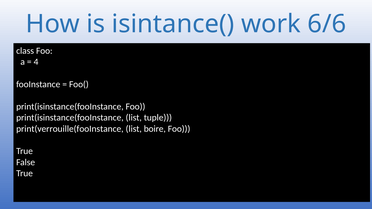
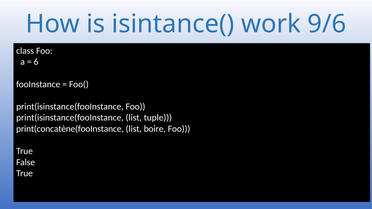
6/6: 6/6 -> 9/6
4: 4 -> 6
print(verrouille(fooInstance: print(verrouille(fooInstance -> print(concatène(fooInstance
